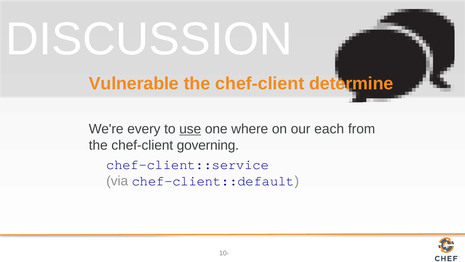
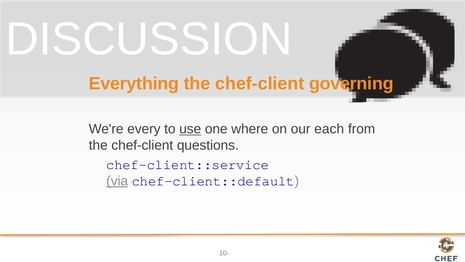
Vulnerable: Vulnerable -> Everything
determine: determine -> governing
governing: governing -> questions
via underline: none -> present
